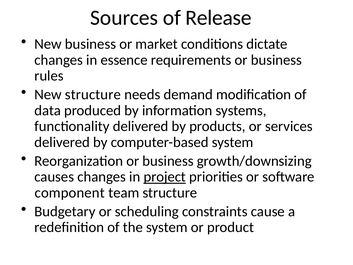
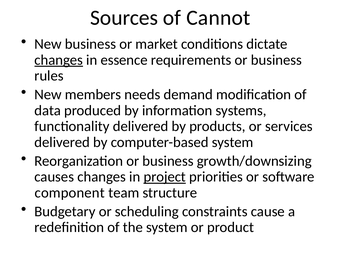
Release: Release -> Cannot
changes at (59, 60) underline: none -> present
New structure: structure -> members
